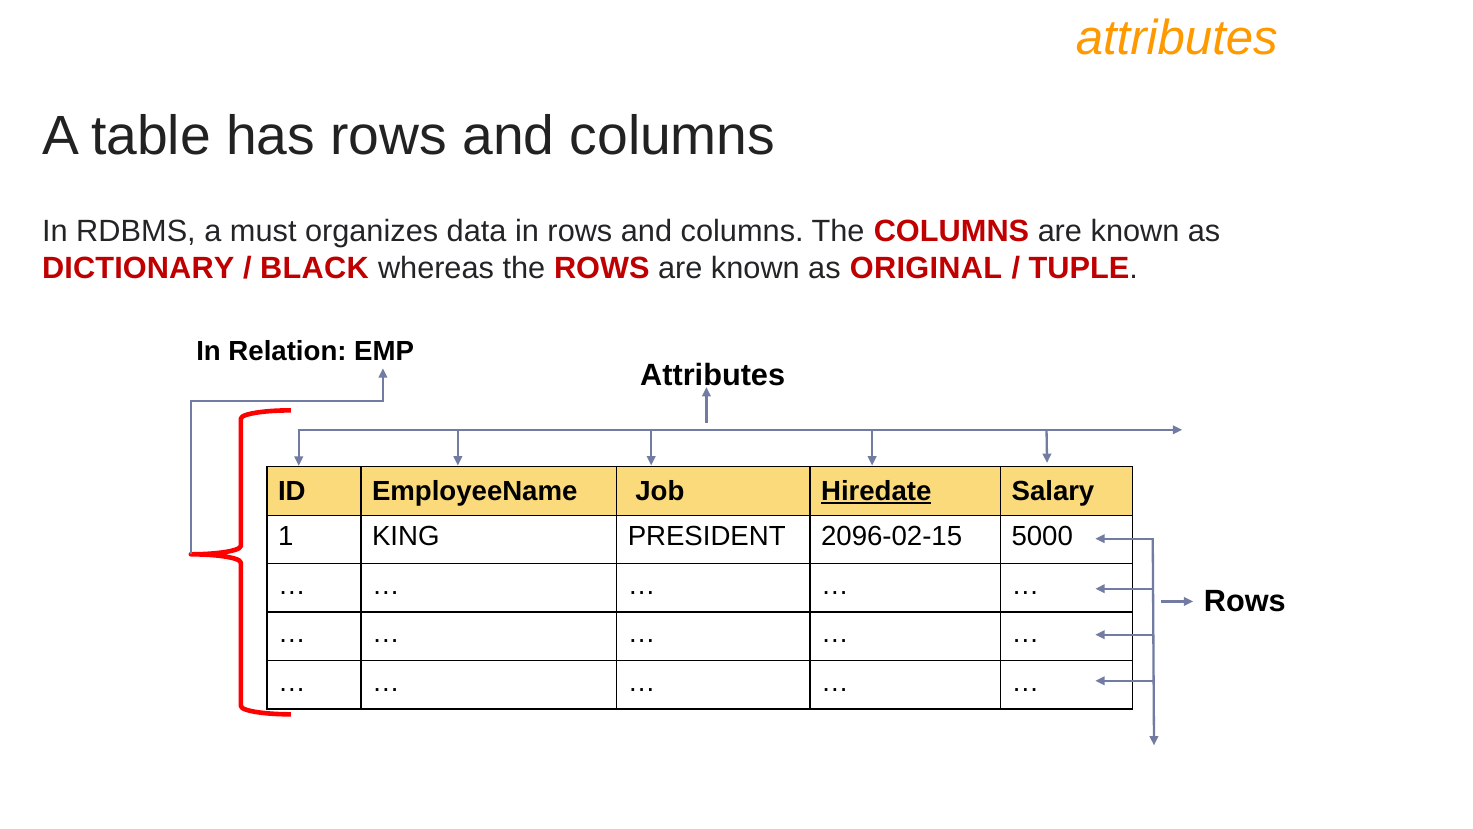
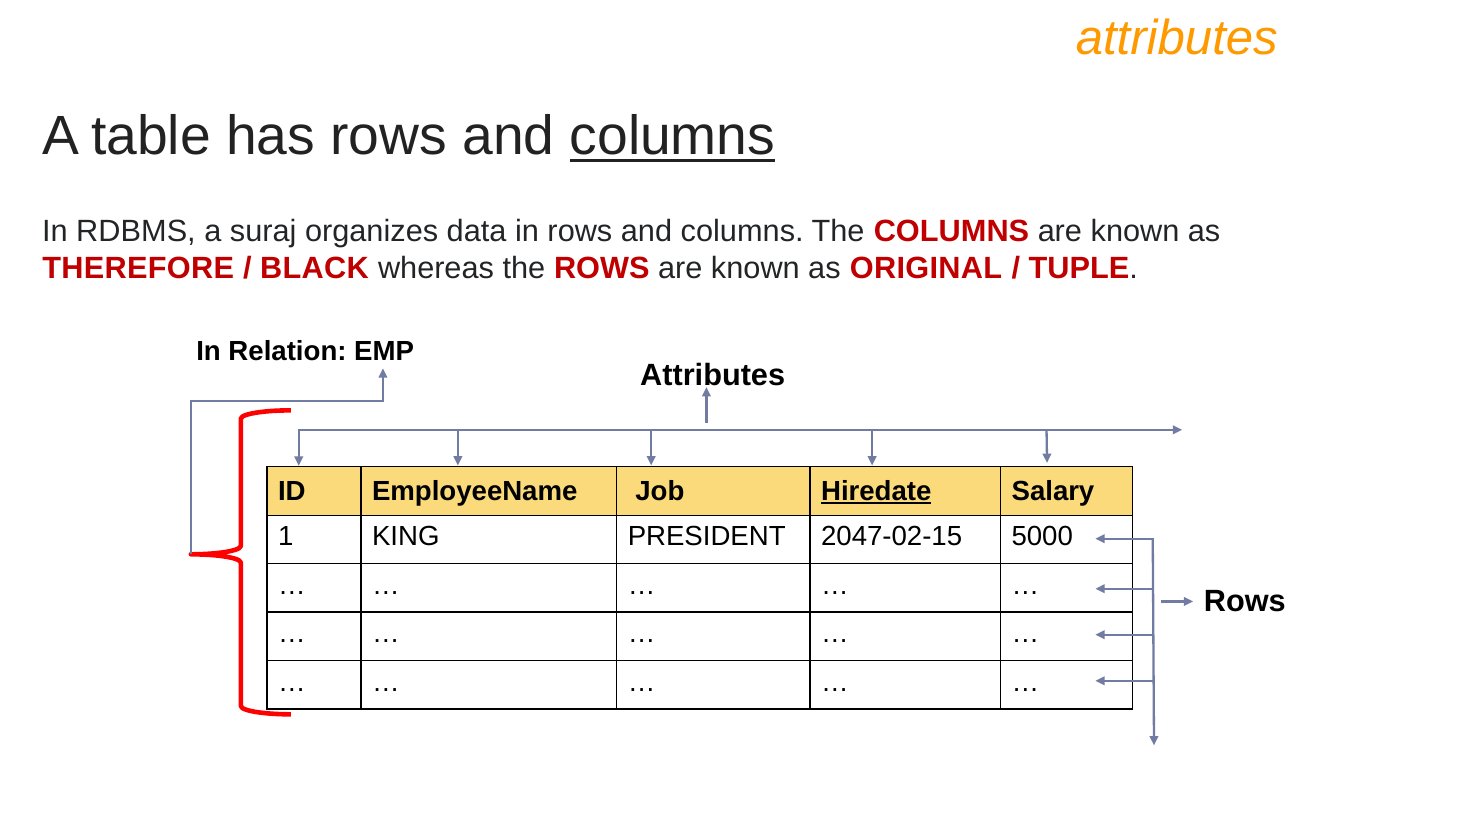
columns at (673, 136) underline: none -> present
must: must -> suraj
DICTIONARY: DICTIONARY -> THEREFORE
2096-02-15: 2096-02-15 -> 2047-02-15
